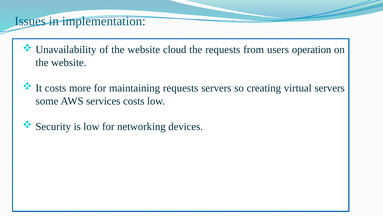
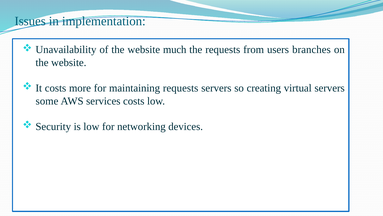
cloud: cloud -> much
operation: operation -> branches
